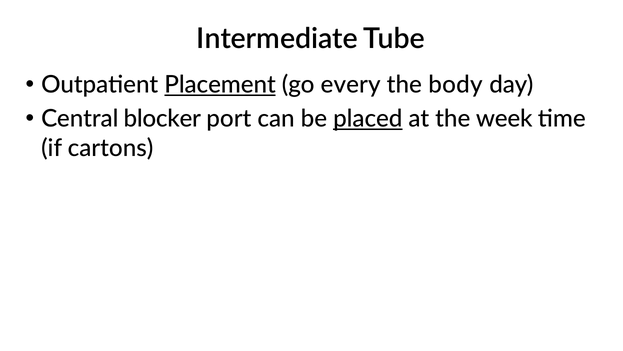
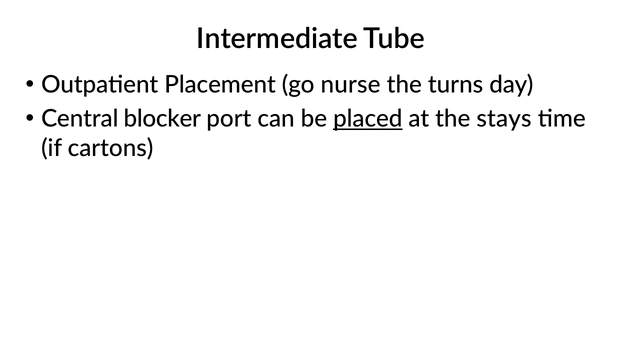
Placement underline: present -> none
every: every -> nurse
body: body -> turns
week: week -> stays
